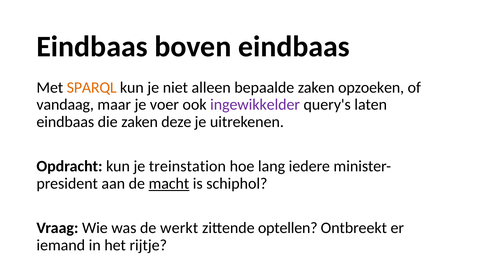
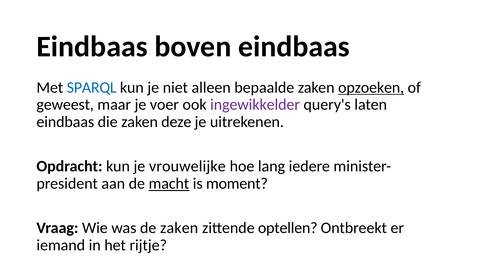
SPARQL colour: orange -> blue
opzoeken underline: none -> present
vandaag: vandaag -> geweest
treinstation: treinstation -> vrouwelijke
schiphol: schiphol -> moment
de werkt: werkt -> zaken
